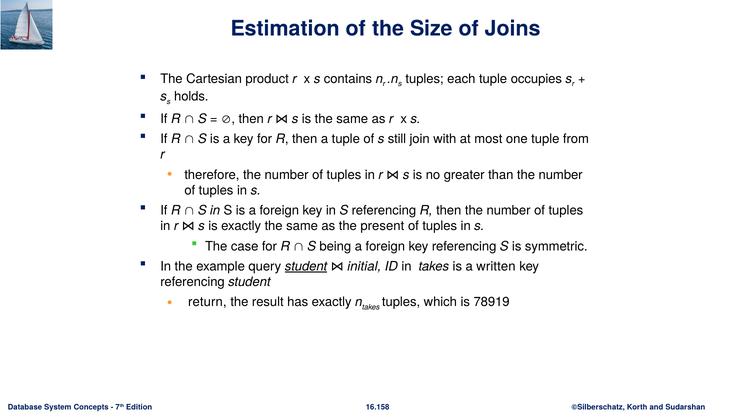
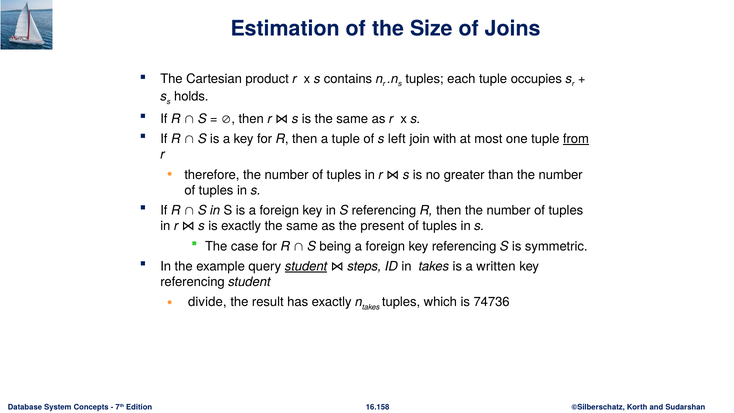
still: still -> left
from underline: none -> present
initial: initial -> steps
return: return -> divide
78919: 78919 -> 74736
